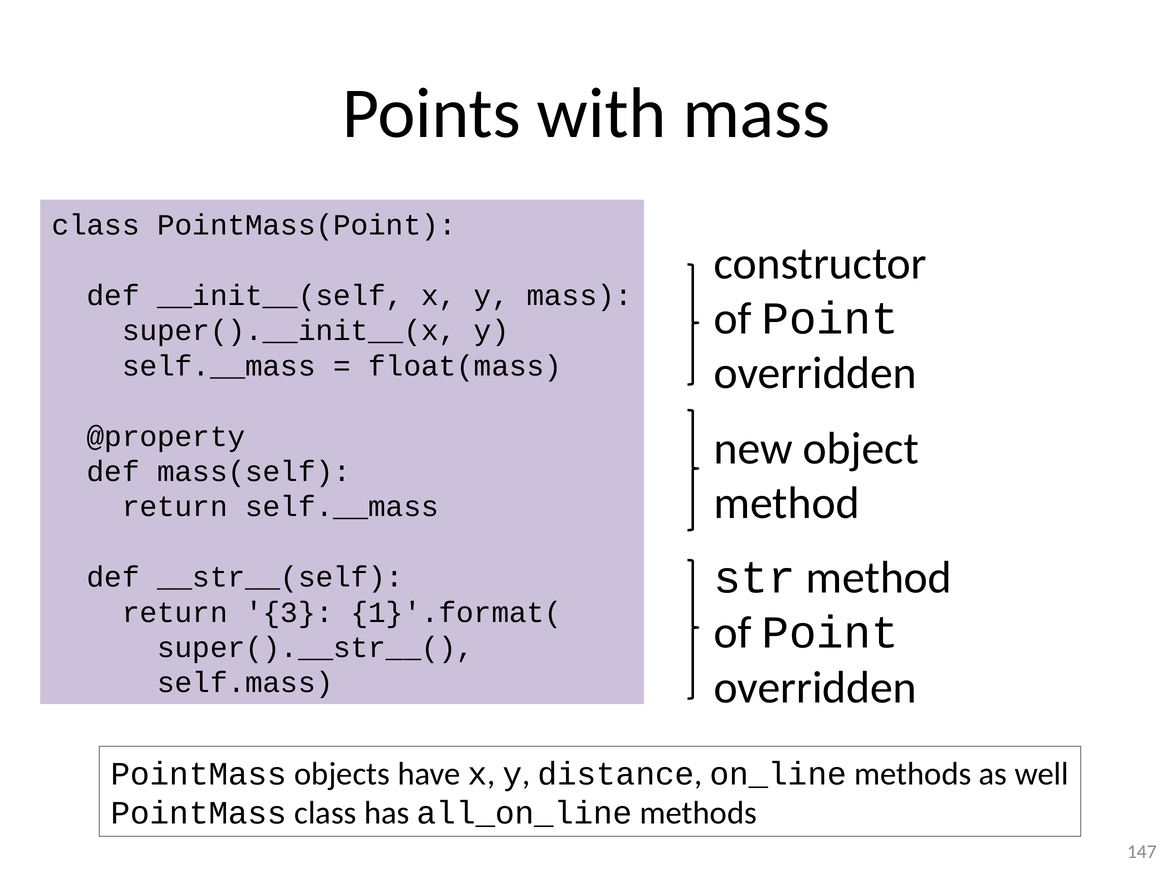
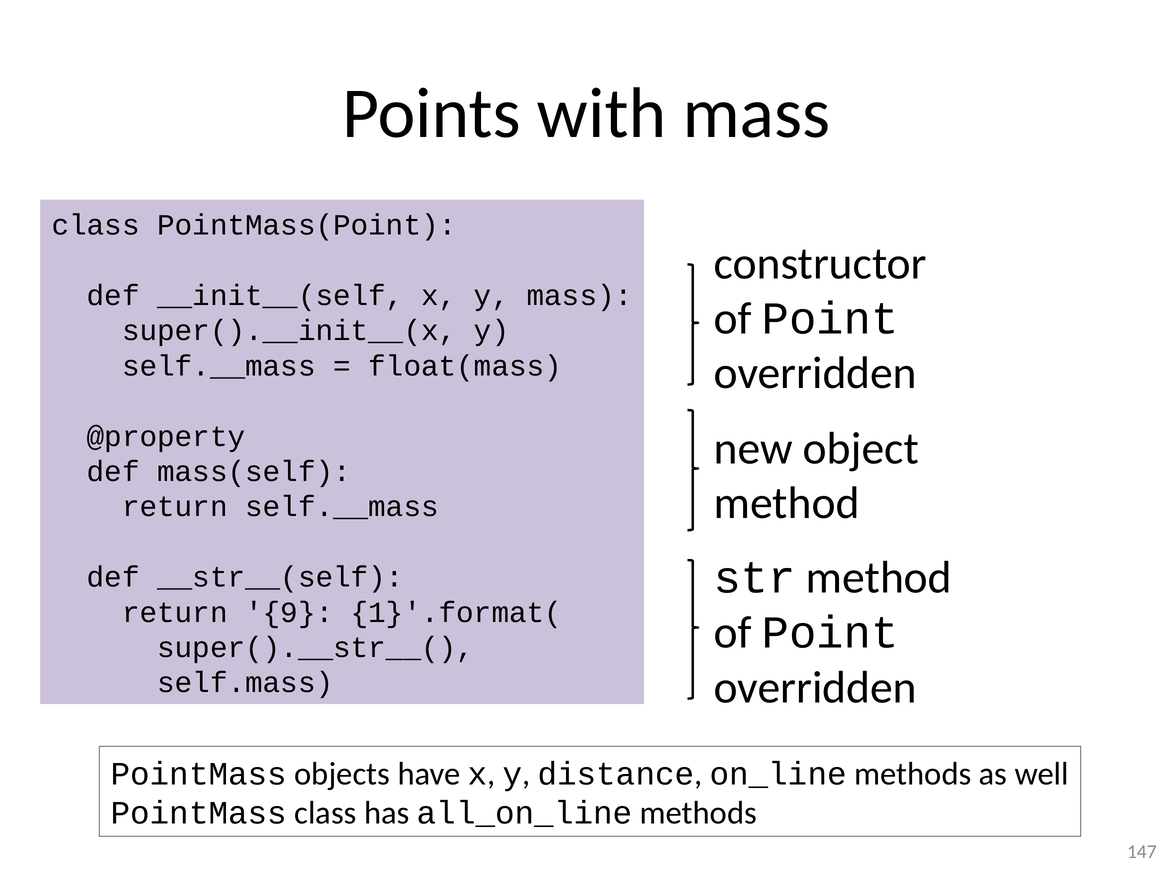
3: 3 -> 9
